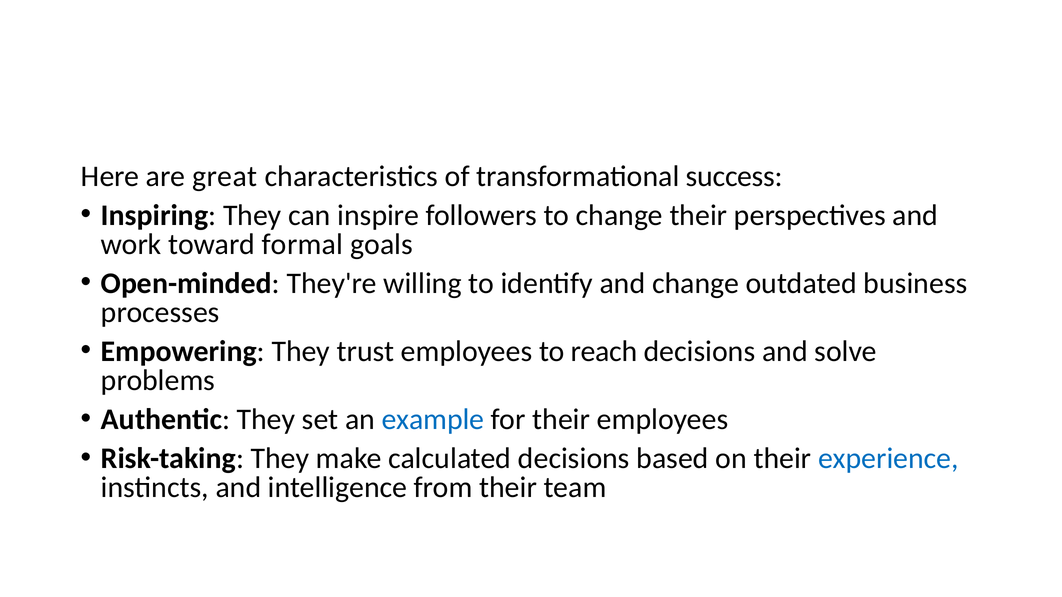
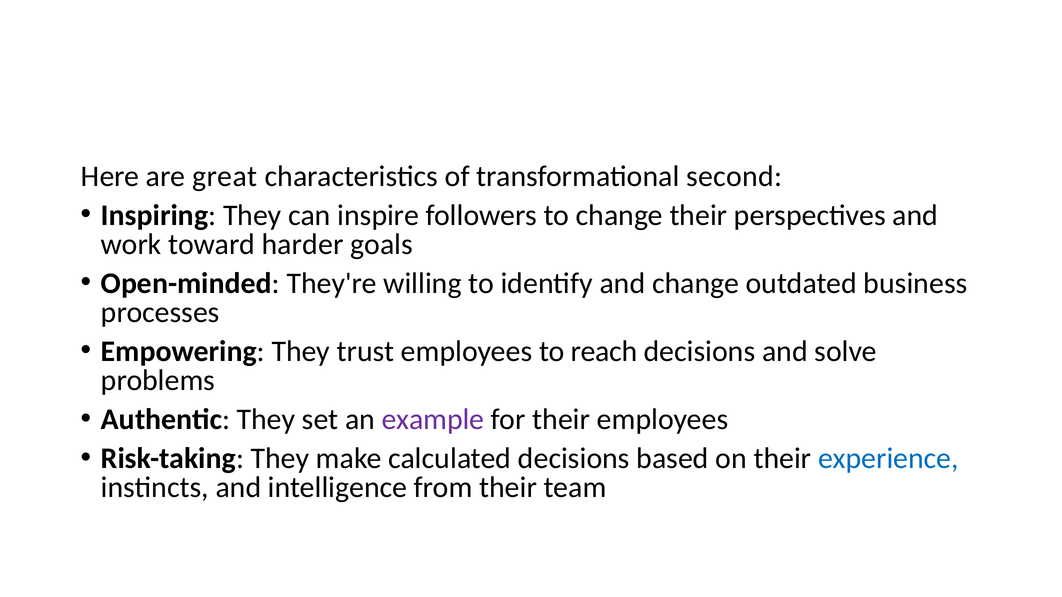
success: success -> second
formal: formal -> harder
example colour: blue -> purple
